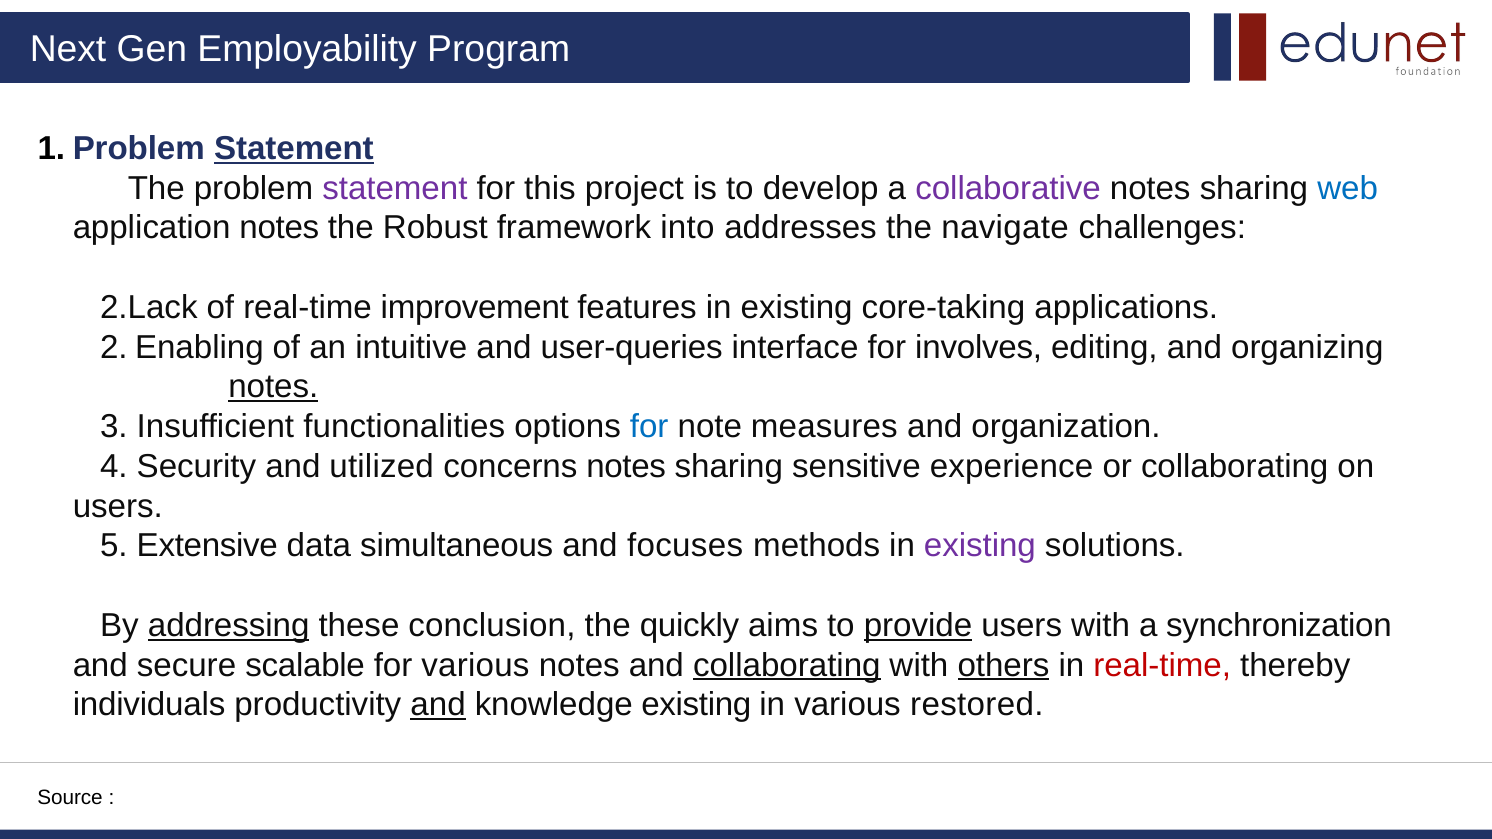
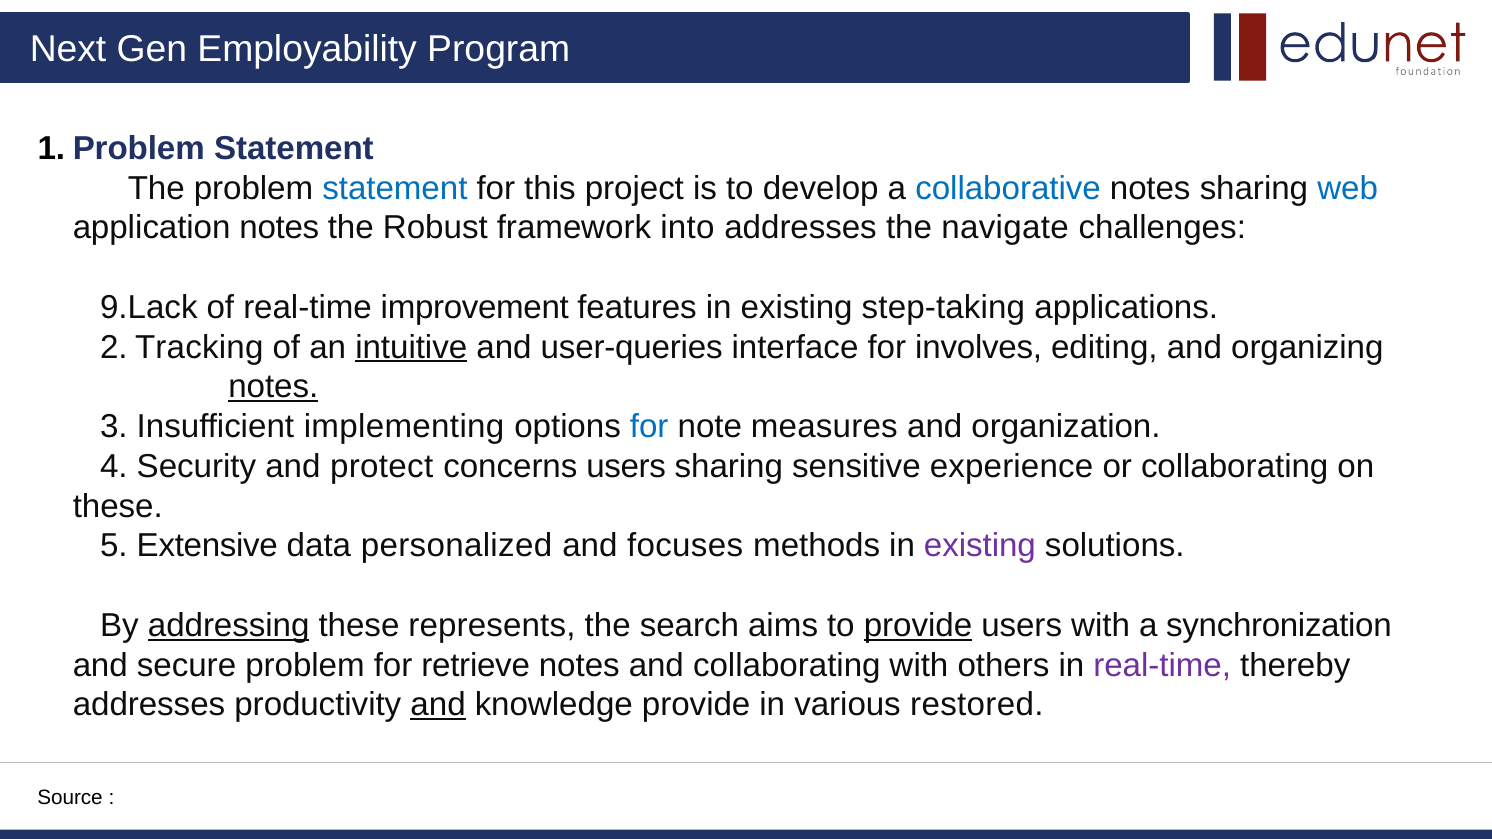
Statement at (294, 148) underline: present -> none
statement at (395, 188) colour: purple -> blue
collaborative colour: purple -> blue
2.Lack: 2.Lack -> 9.Lack
core-taking: core-taking -> step-taking
Enabling: Enabling -> Tracking
intuitive underline: none -> present
functionalities: functionalities -> implementing
utilized: utilized -> protect
concerns notes: notes -> users
users at (118, 506): users -> these
simultaneous: simultaneous -> personalized
conclusion: conclusion -> represents
quickly: quickly -> search
secure scalable: scalable -> problem
for various: various -> retrieve
collaborating at (787, 665) underline: present -> none
others underline: present -> none
real-time at (1162, 665) colour: red -> purple
individuals at (149, 705): individuals -> addresses
knowledge existing: existing -> provide
